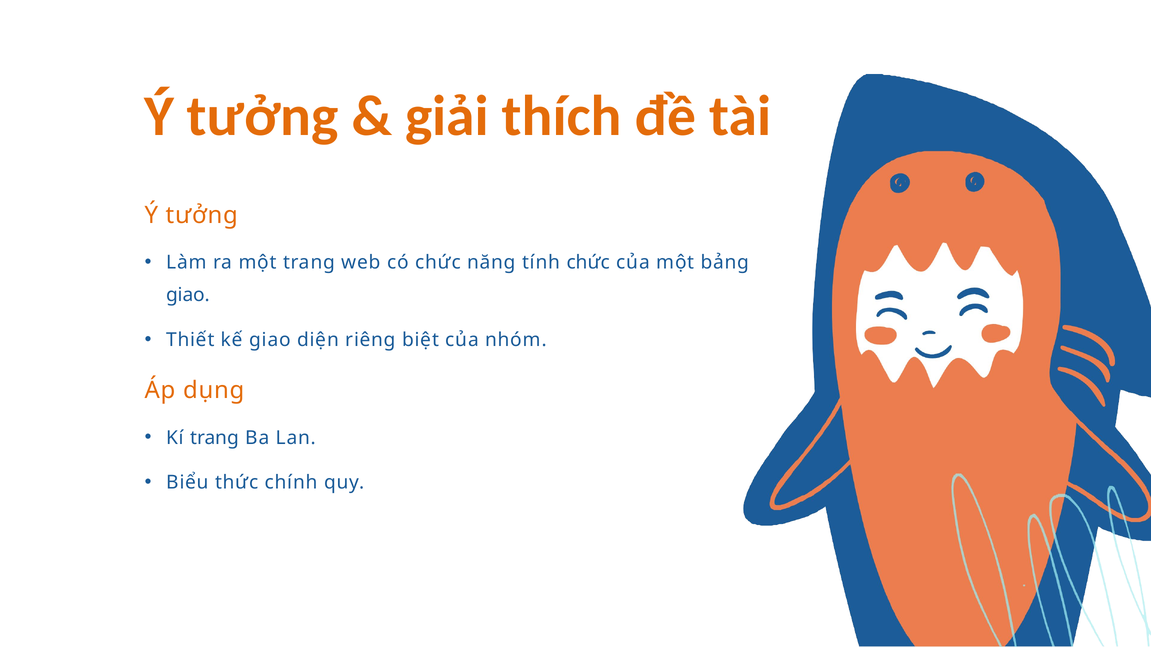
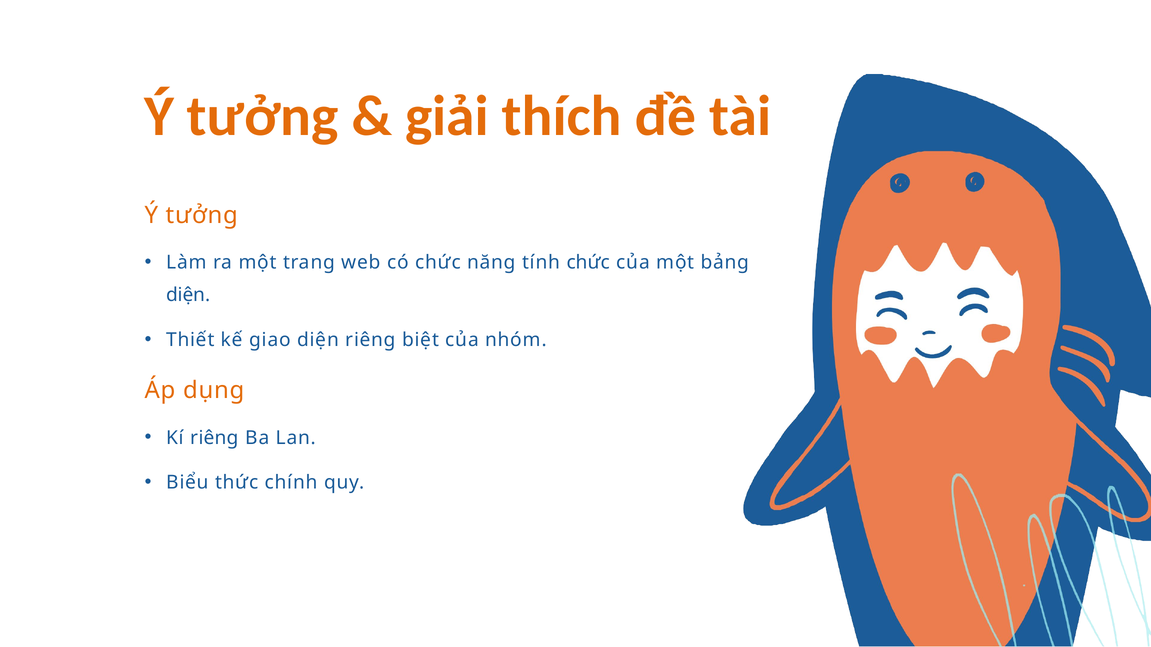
giao at (188, 295): giao -> diện
Kí trang: trang -> riêng
